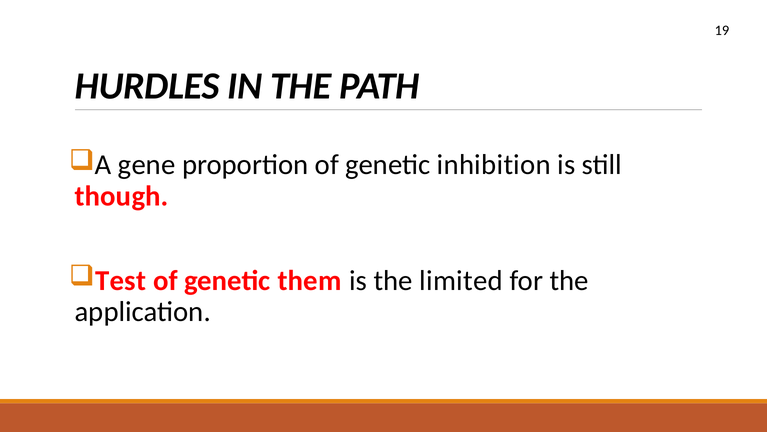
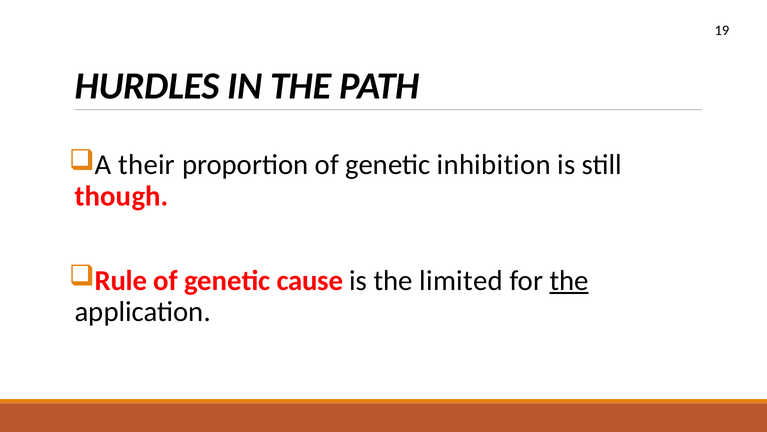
gene: gene -> their
Test: Test -> Rule
them: them -> cause
the at (569, 280) underline: none -> present
